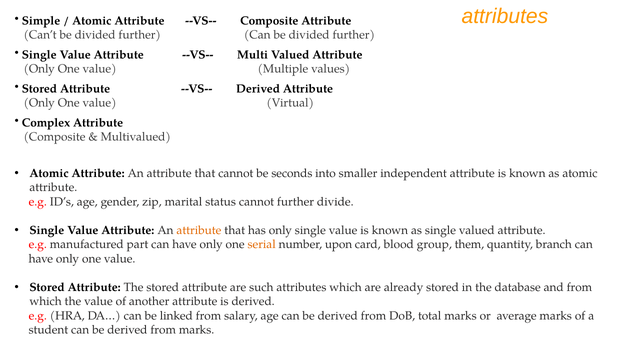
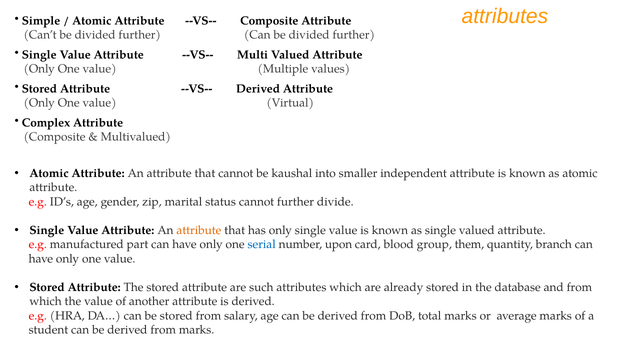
seconds: seconds -> kaushal
serial colour: orange -> blue
be linked: linked -> stored
